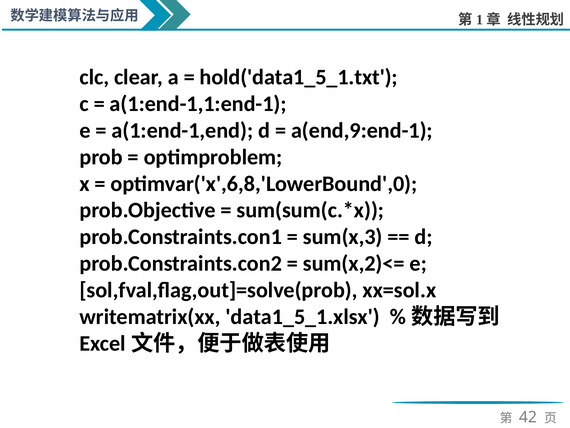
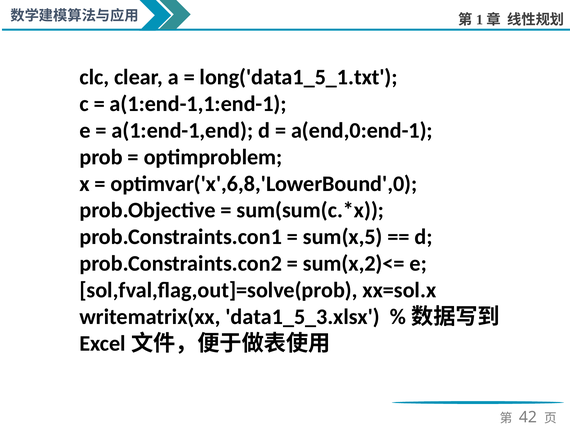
hold('data1_5_1.txt: hold('data1_5_1.txt -> long('data1_5_1.txt
a(end,9:end-1: a(end,9:end-1 -> a(end,0:end-1
sum(x,3: sum(x,3 -> sum(x,5
data1_5_1.xlsx: data1_5_1.xlsx -> data1_5_3.xlsx
